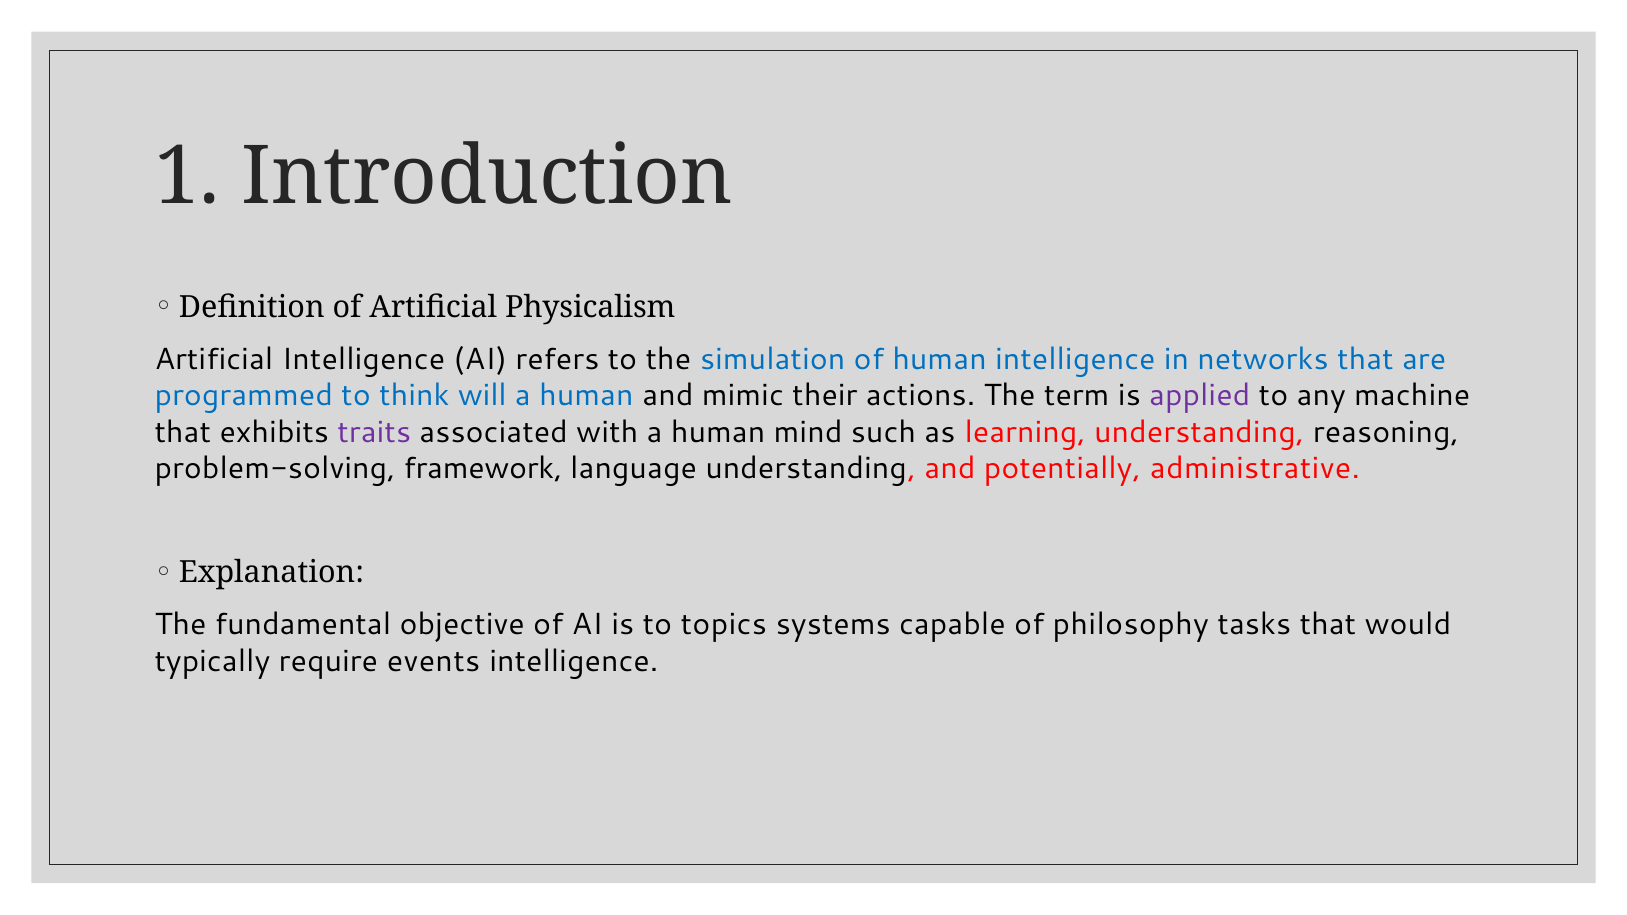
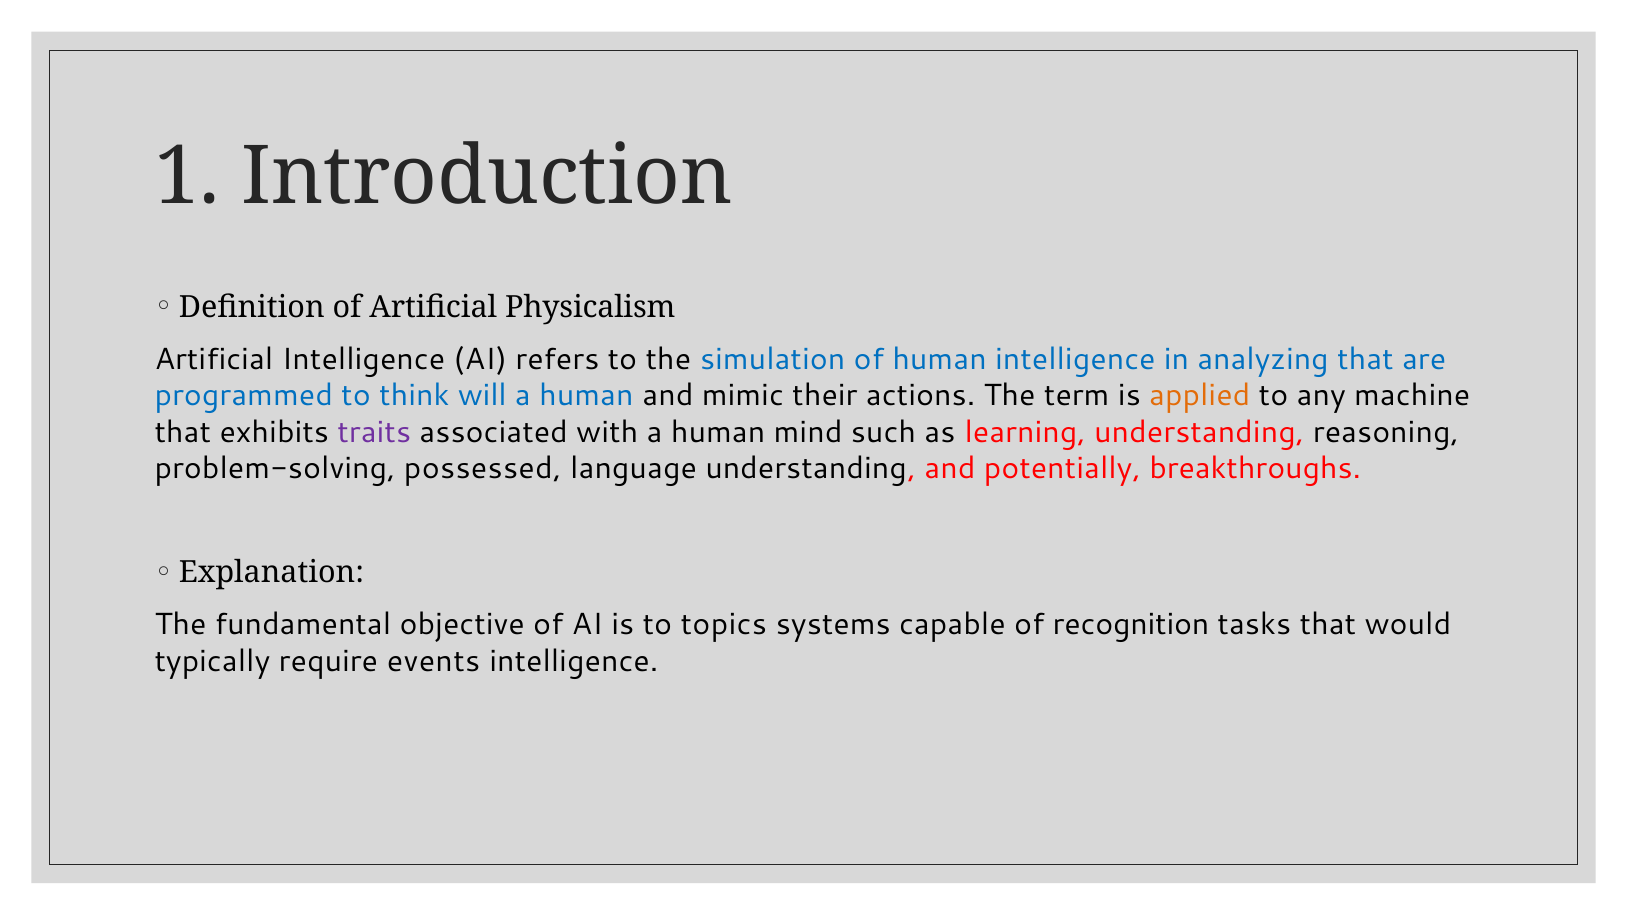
networks: networks -> analyzing
applied colour: purple -> orange
framework: framework -> possessed
administrative: administrative -> breakthroughs
philosophy: philosophy -> recognition
